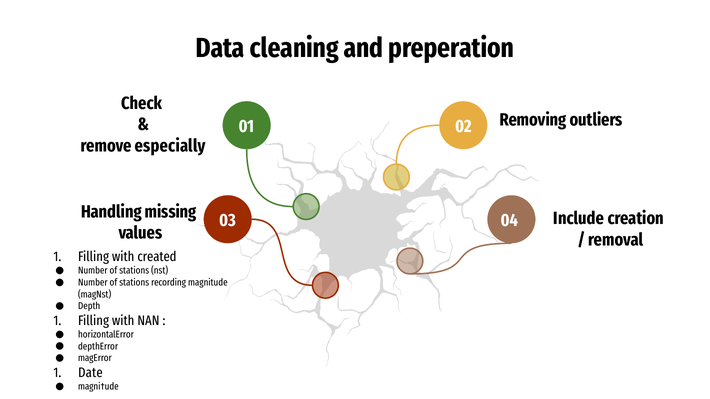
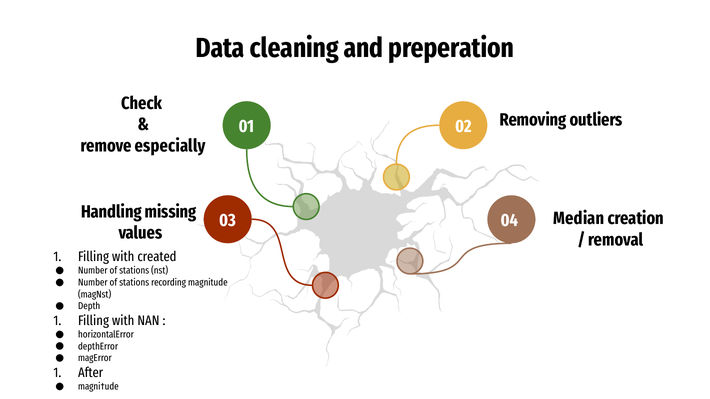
Include: Include -> Median
Date: Date -> After
